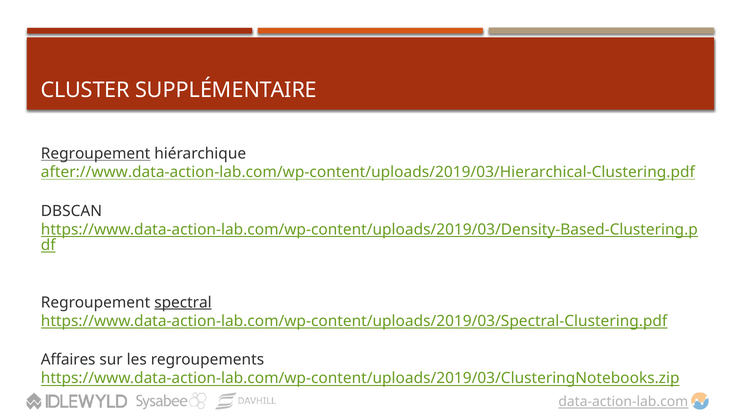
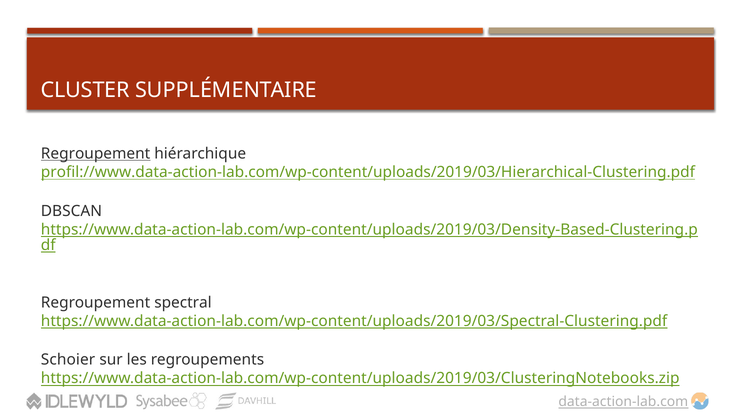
after://www.data-action-lab.com/wp-content/uploads/2019/03/Hierarchical-Clustering.pdf: after://www.data-action-lab.com/wp-content/uploads/2019/03/Hierarchical-Clustering.pdf -> profil://www.data-action-lab.com/wp-content/uploads/2019/03/Hierarchical-Clustering.pdf
spectral underline: present -> none
Affaires: Affaires -> Schoier
